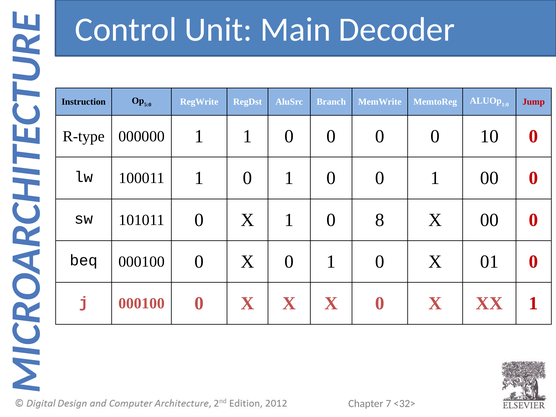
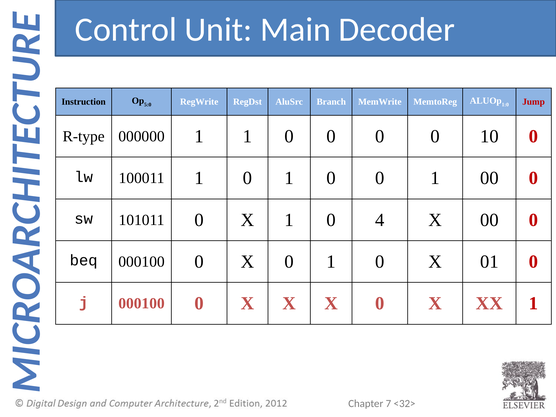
8: 8 -> 4
